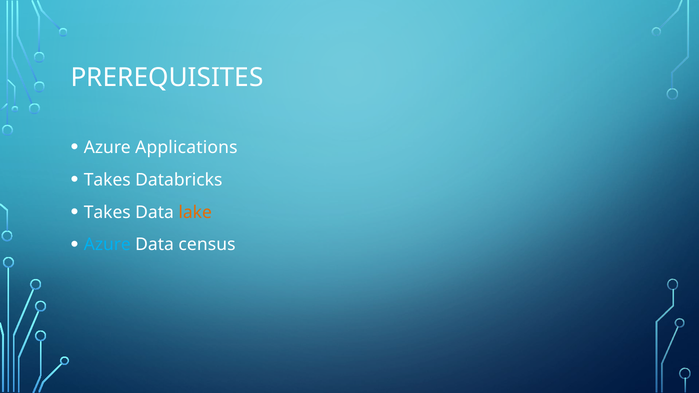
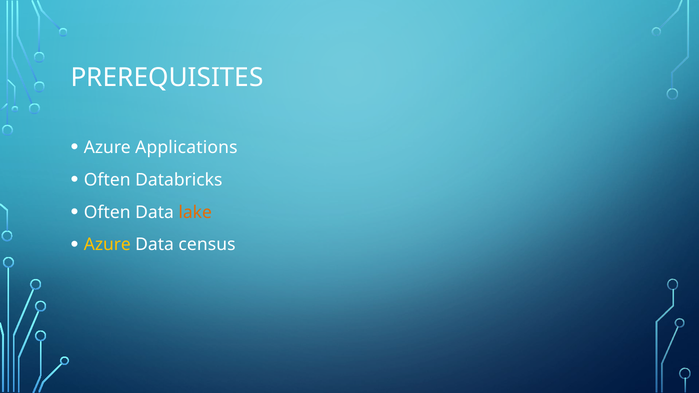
Takes at (107, 180): Takes -> Often
Takes at (107, 212): Takes -> Often
Azure at (107, 245) colour: light blue -> yellow
